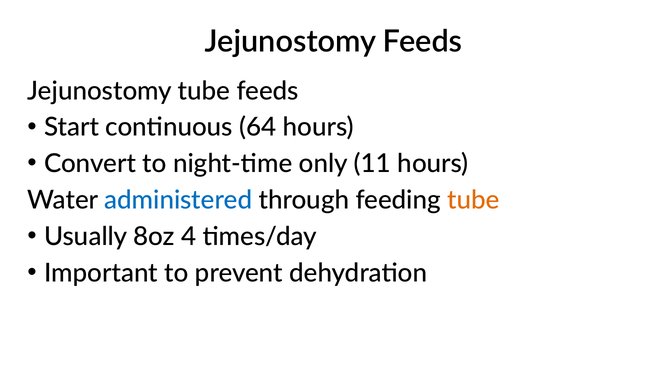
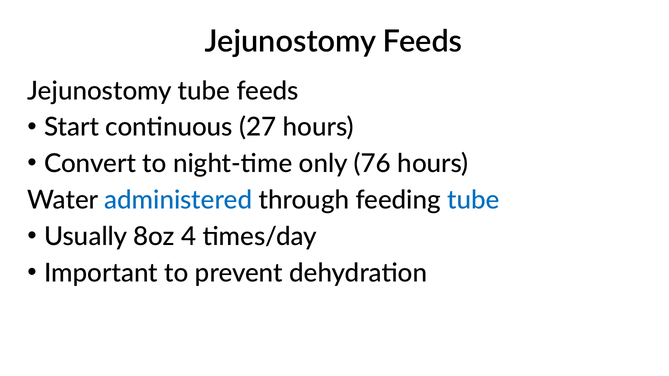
64: 64 -> 27
11: 11 -> 76
tube at (474, 200) colour: orange -> blue
